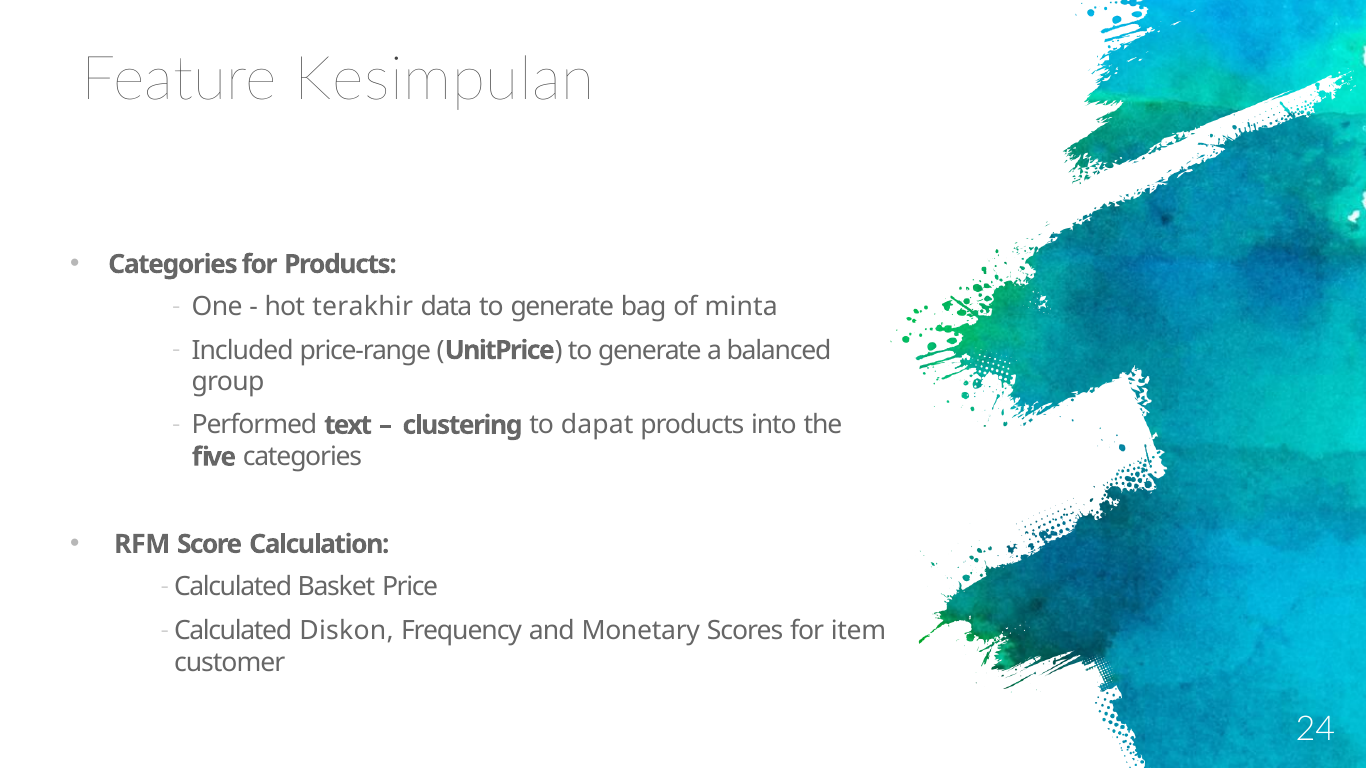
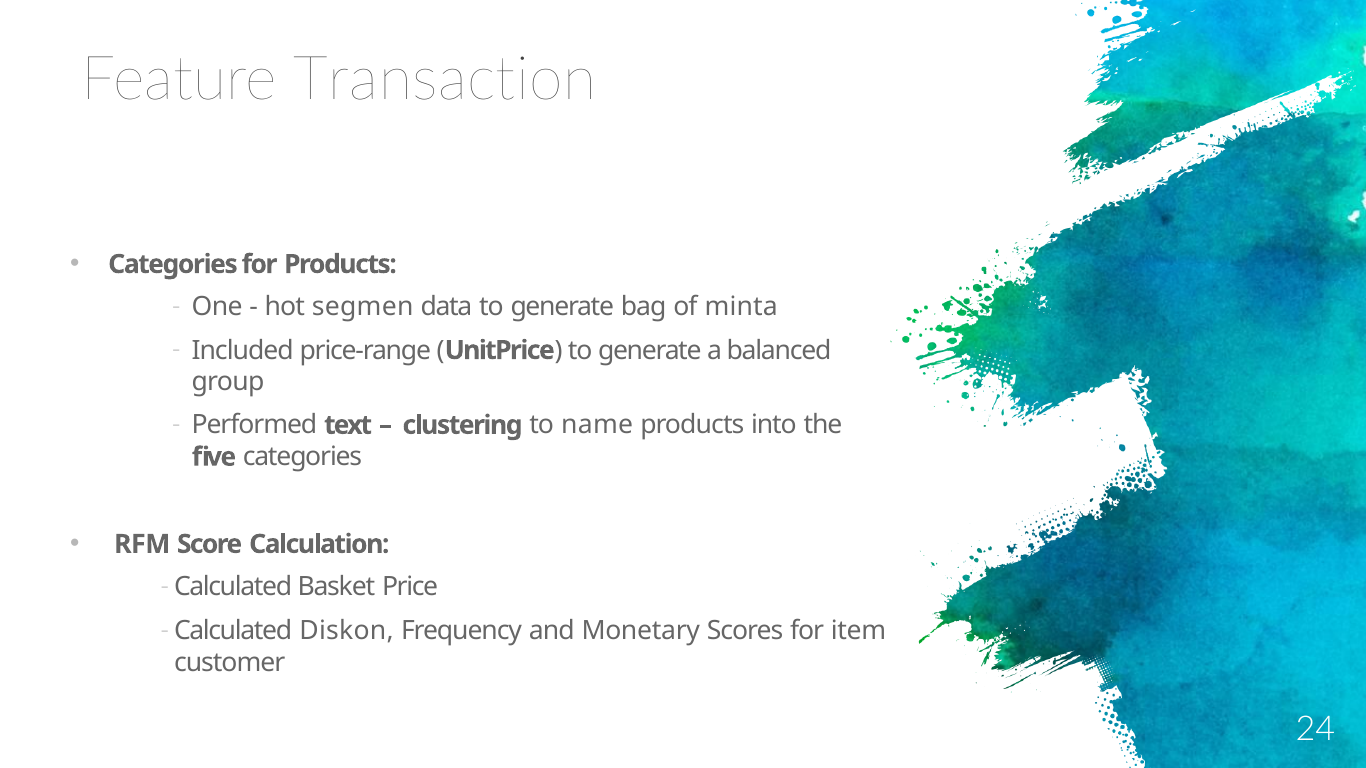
Kesimpulan: Kesimpulan -> Transaction
terakhir: terakhir -> segmen
dapat: dapat -> name
